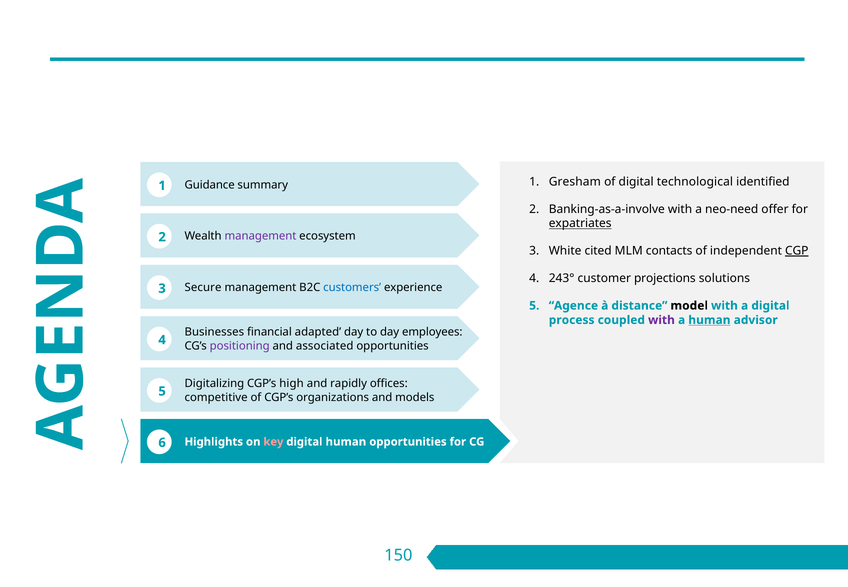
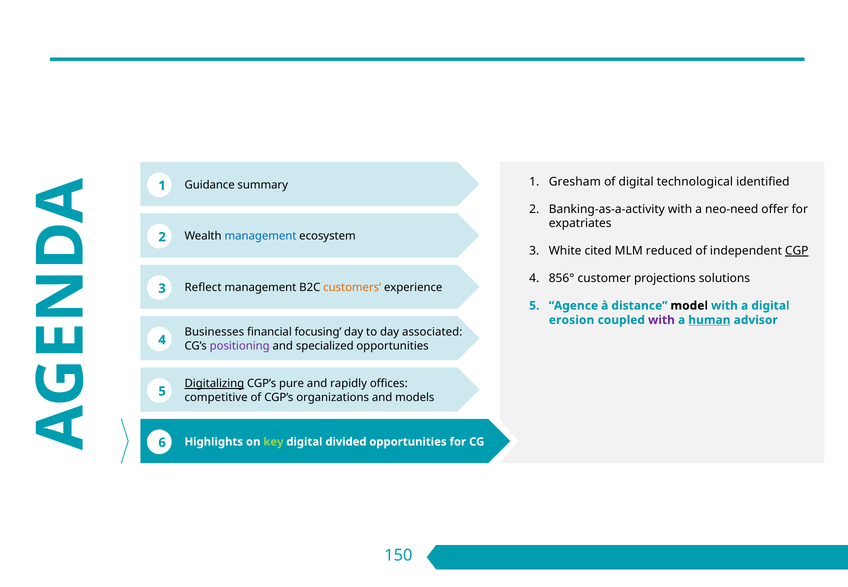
Banking-as-a-involve: Banking-as-a-involve -> Banking-as-a-activity
expatriates underline: present -> none
management at (260, 236) colour: purple -> blue
contacts: contacts -> reduced
243°: 243° -> 856°
Secure: Secure -> Reflect
customers colour: blue -> orange
process: process -> erosion
adapted: adapted -> focusing
employees: employees -> associated
associated: associated -> specialized
Digitalizing underline: none -> present
high: high -> pure
key colour: pink -> light green
digital human: human -> divided
